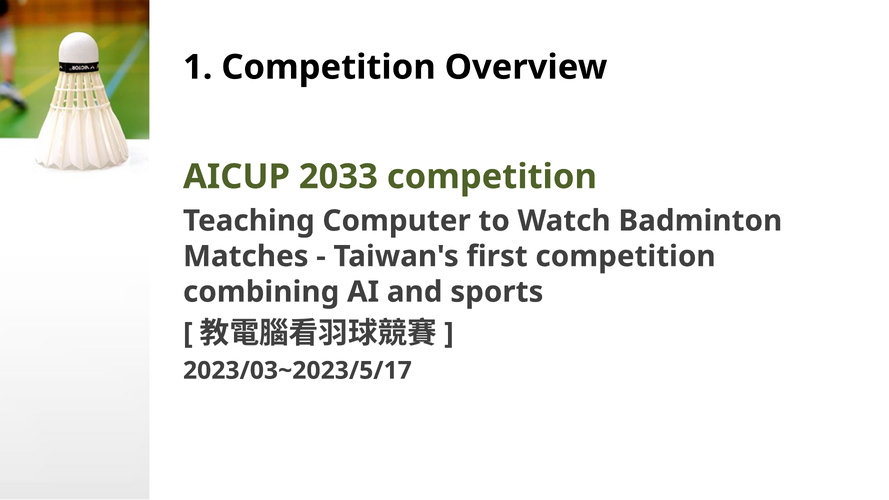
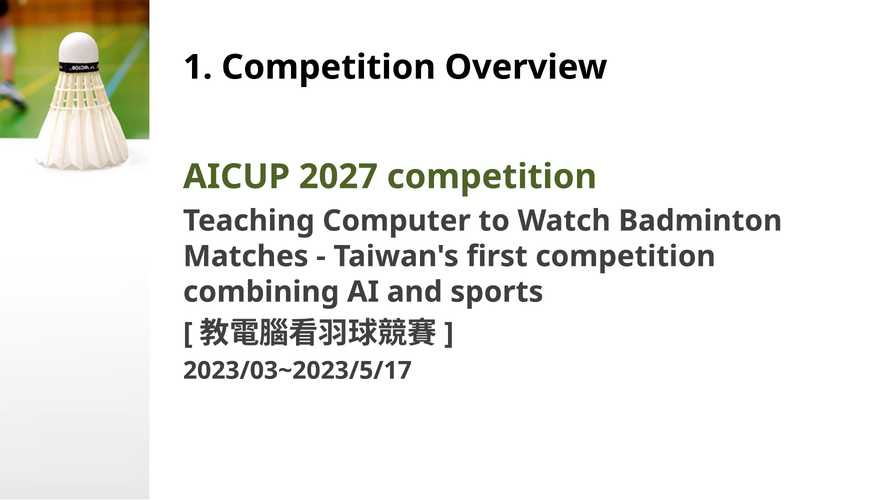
2033: 2033 -> 2027
